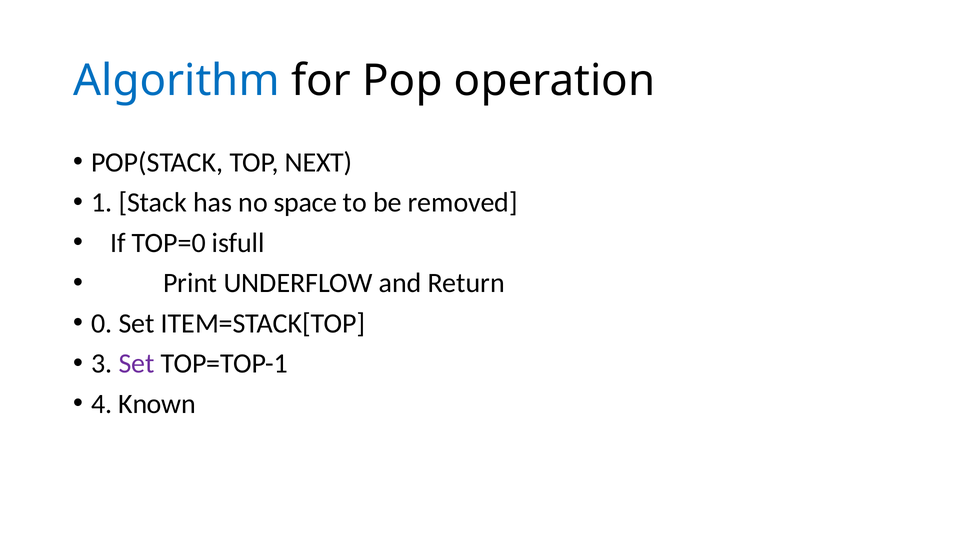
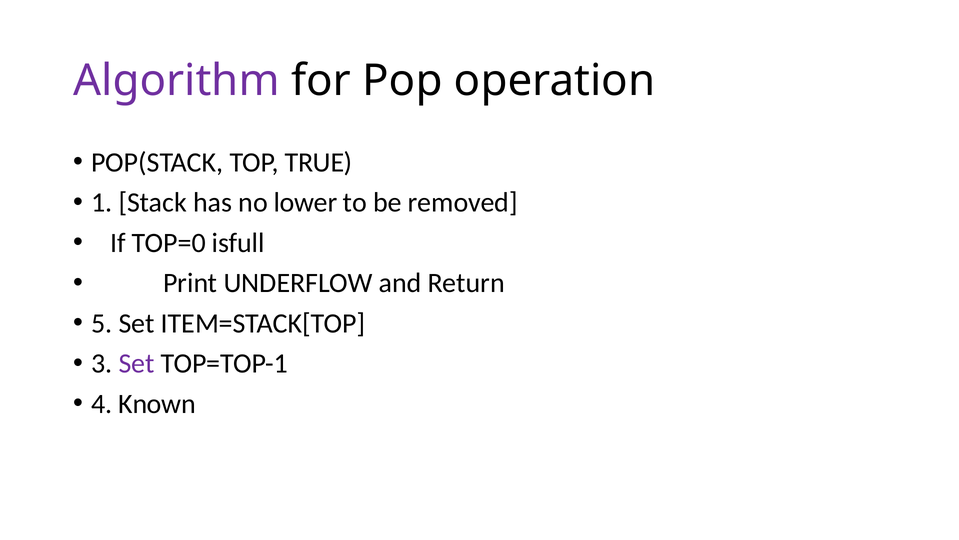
Algorithm colour: blue -> purple
NEXT: NEXT -> TRUE
space: space -> lower
0: 0 -> 5
